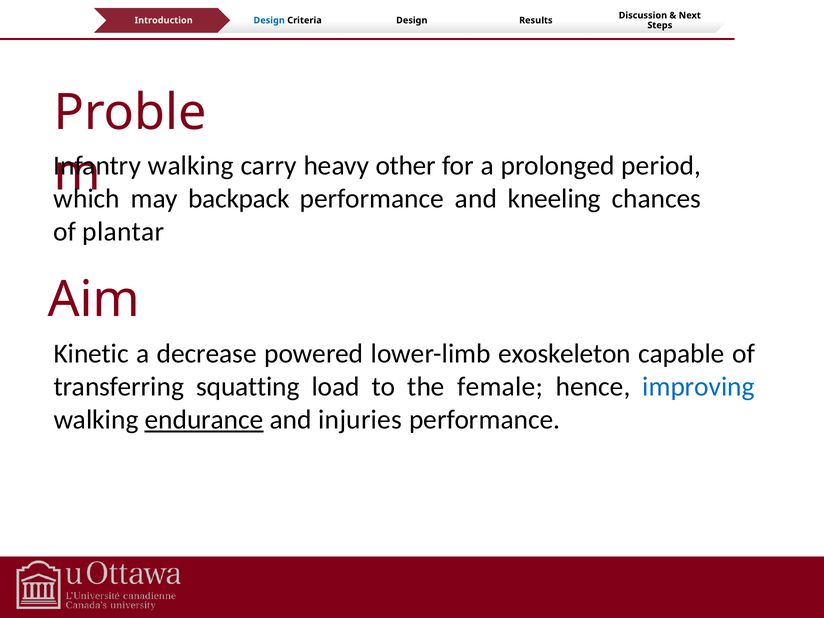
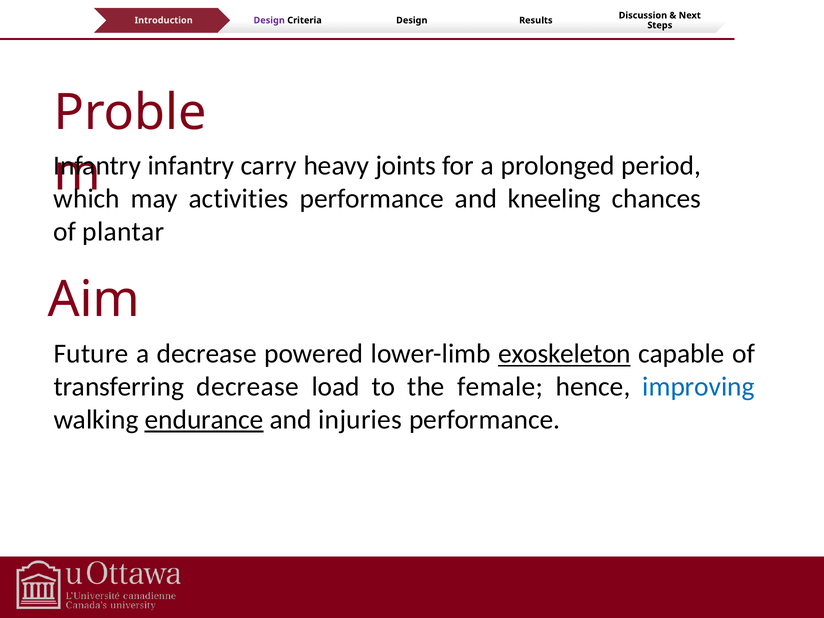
Design at (269, 20) colour: blue -> purple
walking at (191, 166): walking -> infantry
other: other -> joints
backpack: backpack -> activities
Kinetic: Kinetic -> Future
exoskeleton underline: none -> present
transferring squatting: squatting -> decrease
